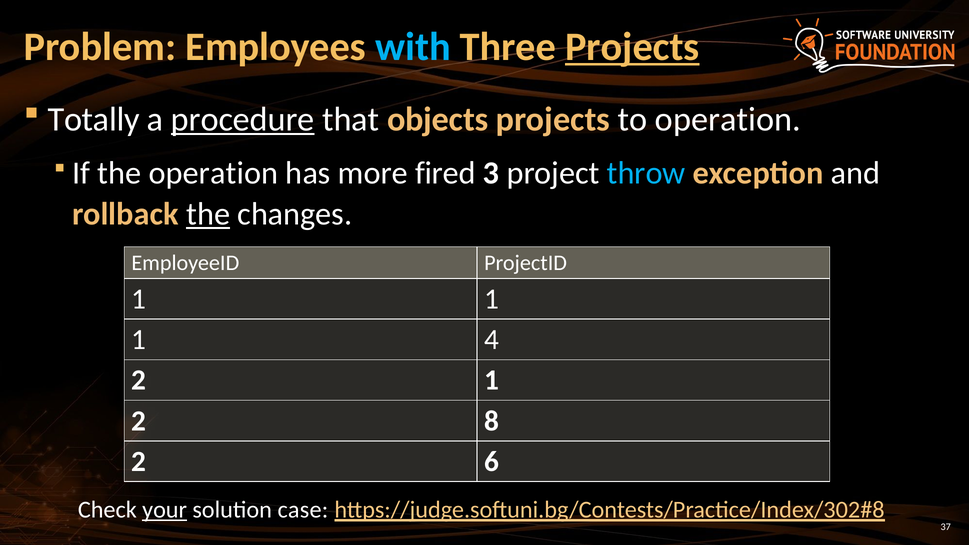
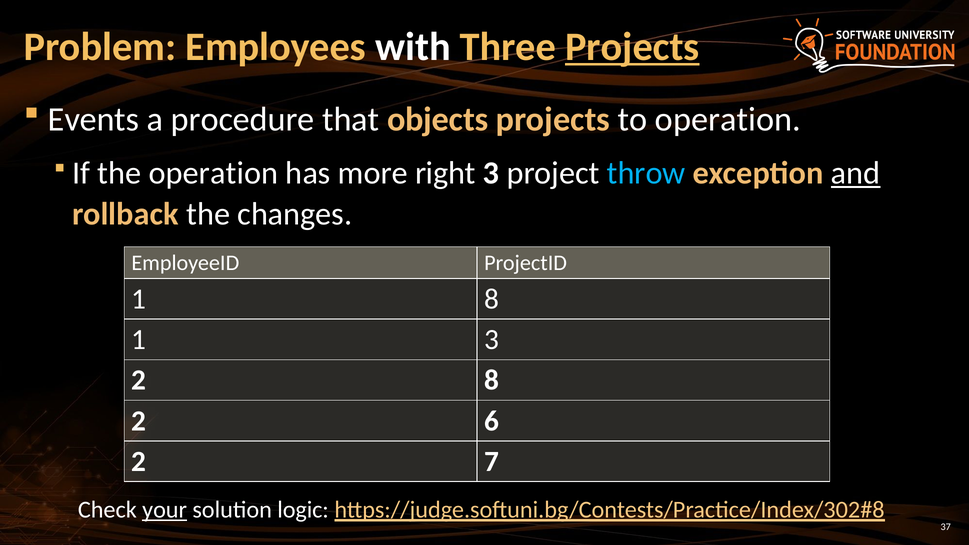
with colour: light blue -> white
Totally: Totally -> Events
procedure underline: present -> none
fired: fired -> right
and underline: none -> present
the at (208, 214) underline: present -> none
1 at (492, 299): 1 -> 8
1 4: 4 -> 3
2 1: 1 -> 8
8: 8 -> 6
6: 6 -> 7
case: case -> logic
